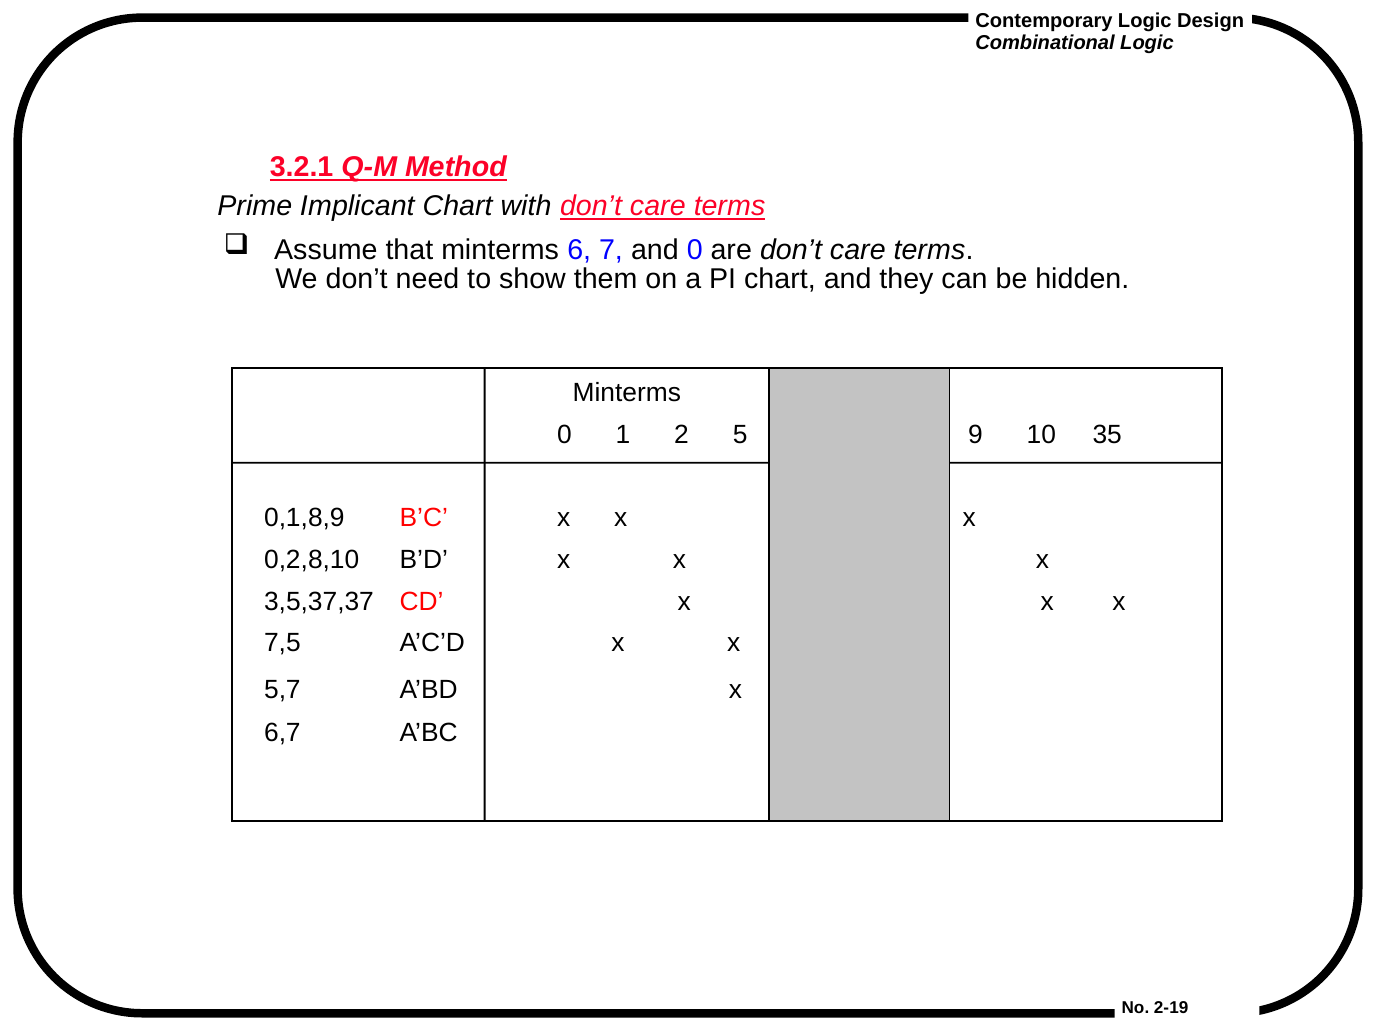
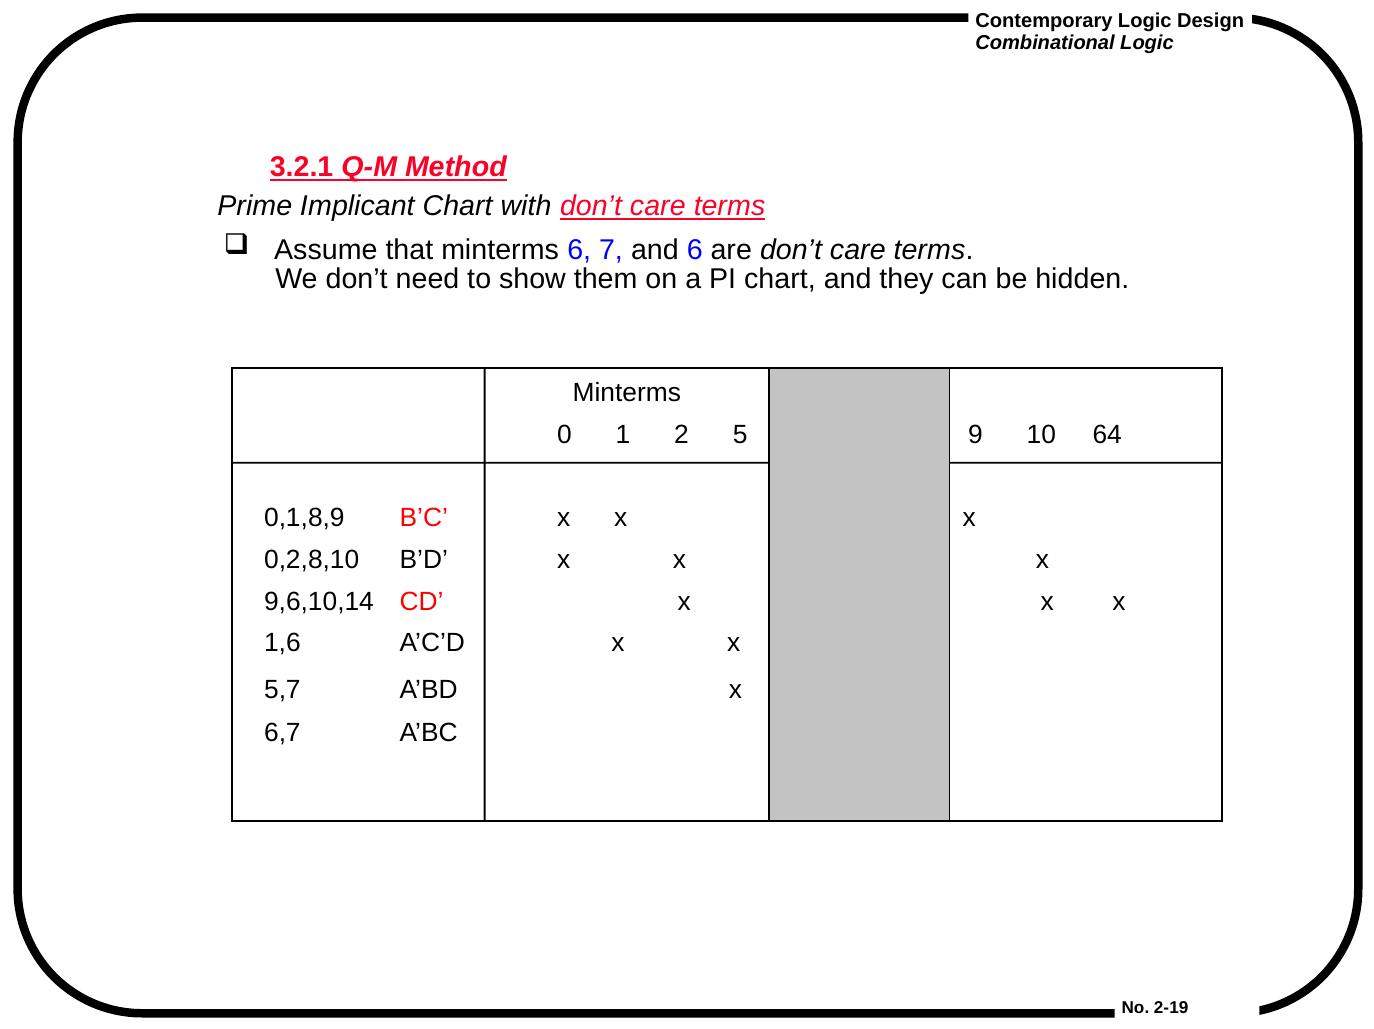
and 0: 0 -> 6
35: 35 -> 64
3,5,37,37: 3,5,37,37 -> 9,6,10,14
7,5: 7,5 -> 1,6
